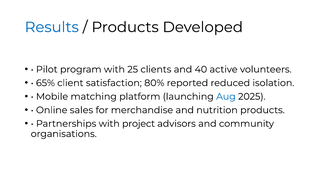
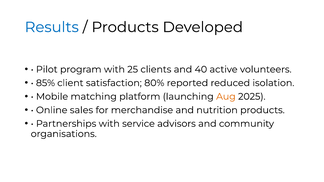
65%: 65% -> 85%
Aug colour: blue -> orange
project: project -> service
